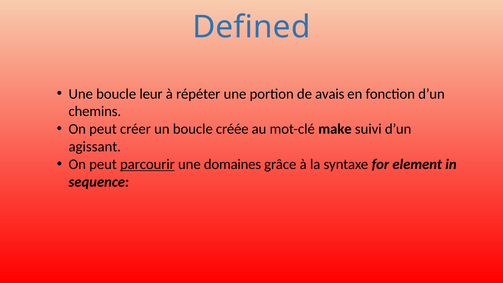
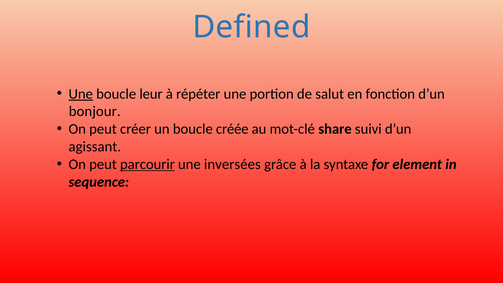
Une at (81, 94) underline: none -> present
avais: avais -> salut
chemins: chemins -> bonjour
make: make -> share
domaines: domaines -> inversées
